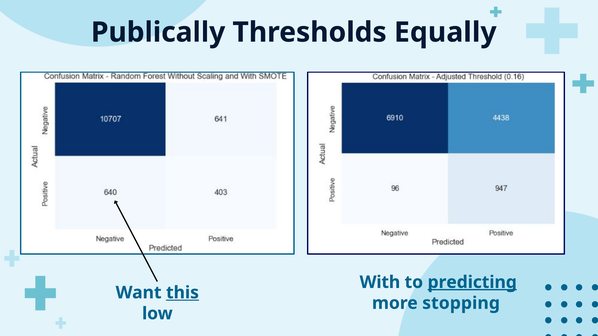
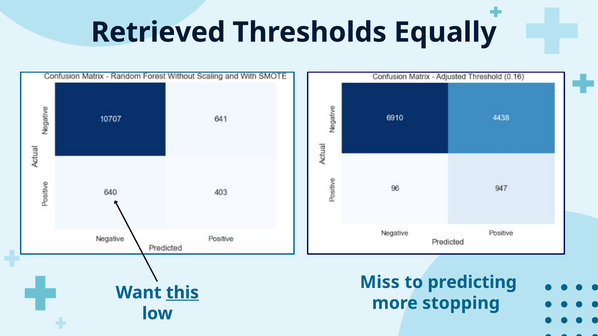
Publically: Publically -> Retrieved
With: With -> Miss
predicting underline: present -> none
